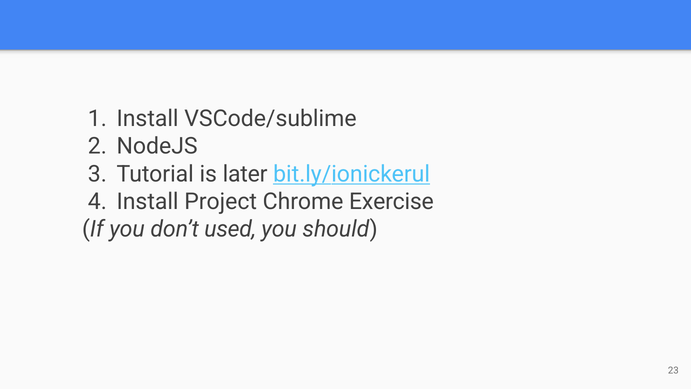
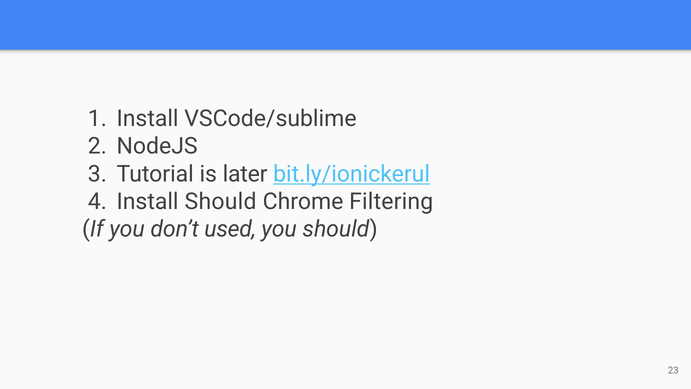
Install Project: Project -> Should
Exercise: Exercise -> Filtering
